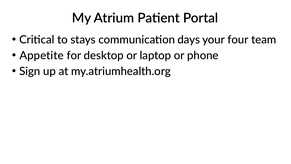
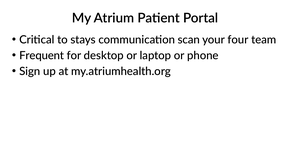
days: days -> scan
Appetite: Appetite -> Frequent
